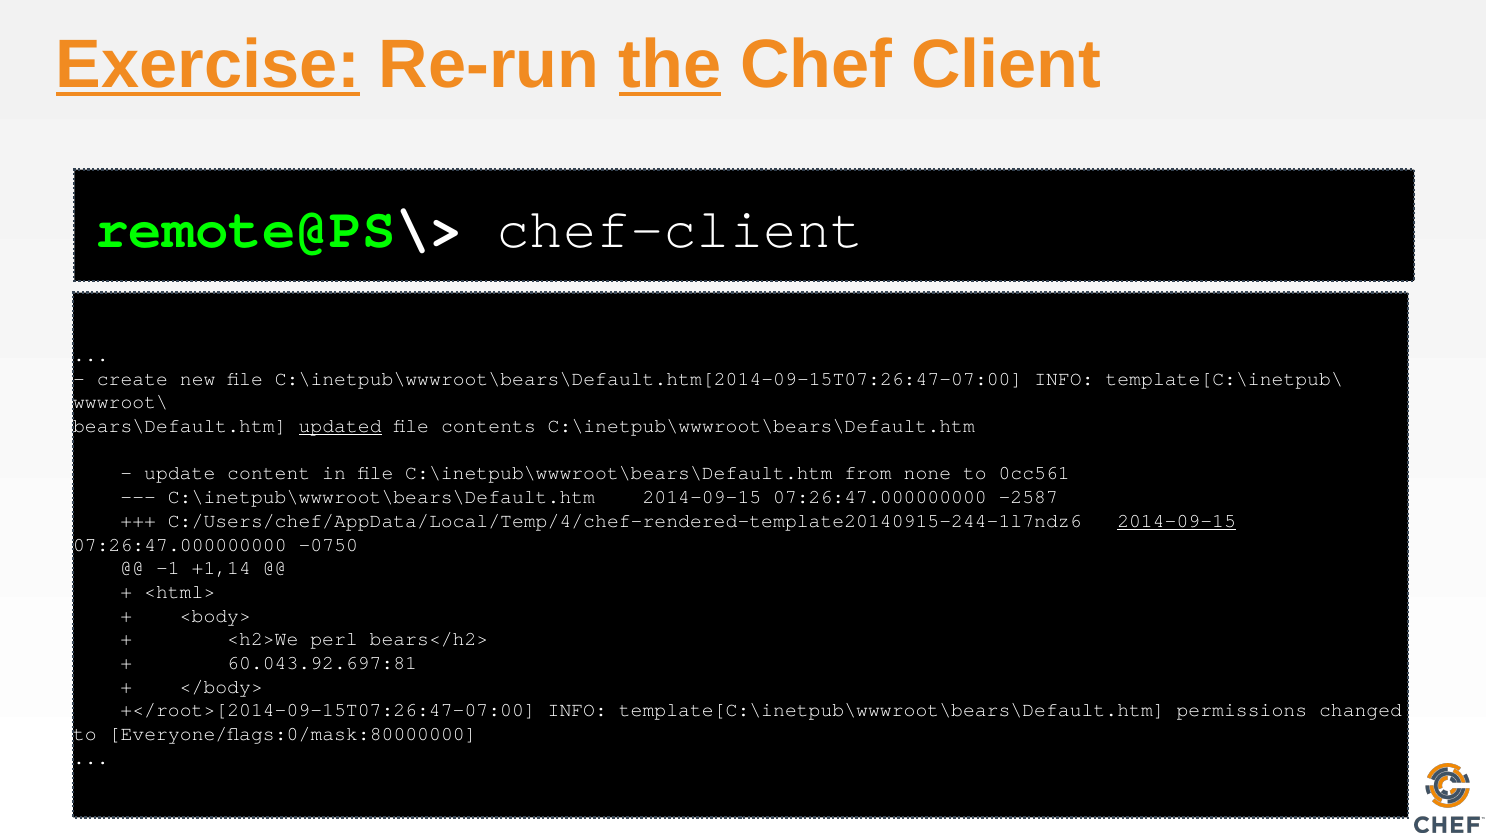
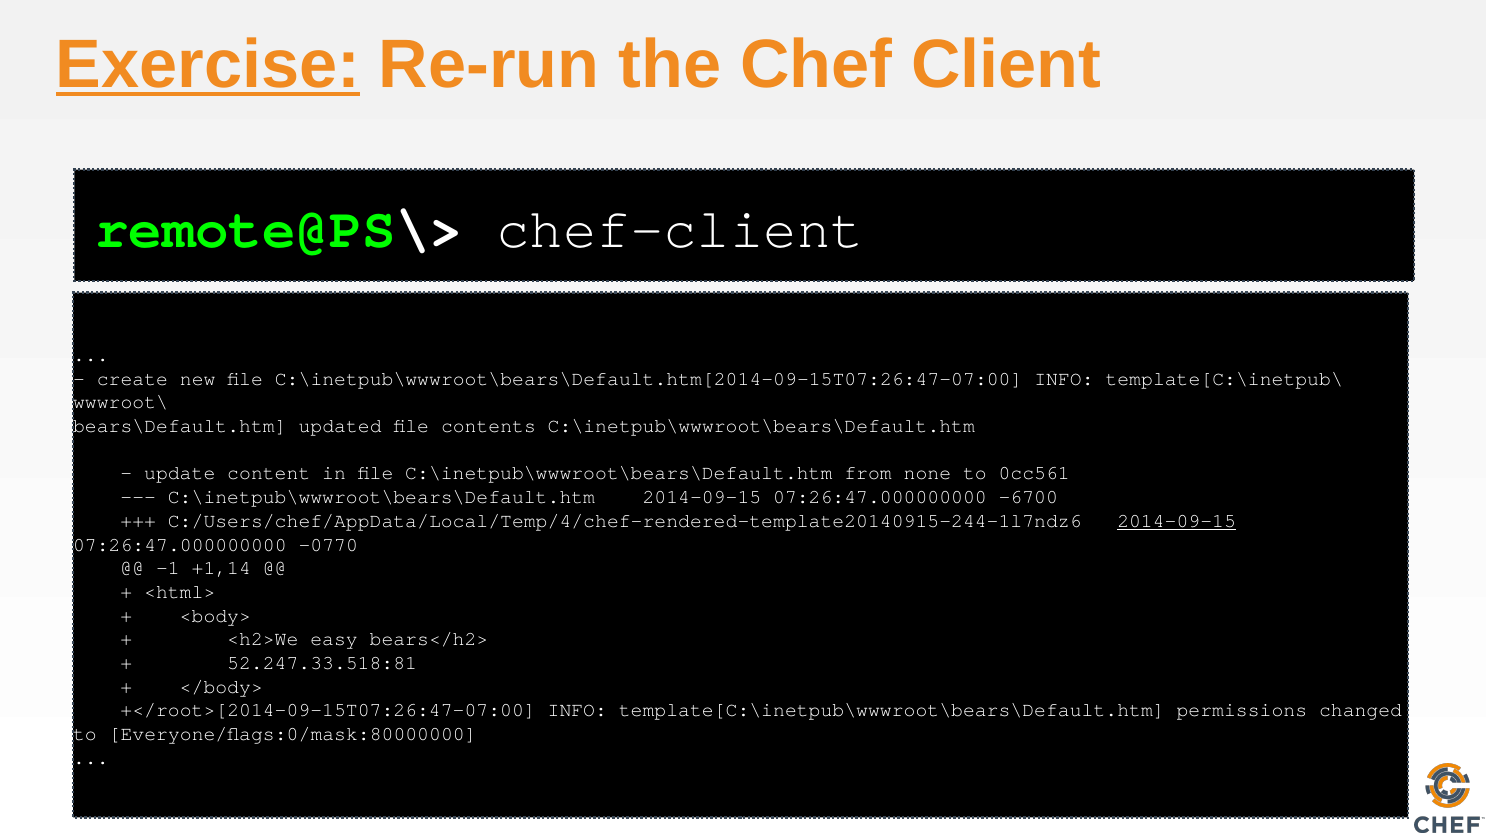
the underline: present -> none
updated underline: present -> none
-2587: -2587 -> -6700
-0750: -0750 -> -0770
perl: perl -> easy
60.043.92.697:81: 60.043.92.697:81 -> 52.247.33.518:81
